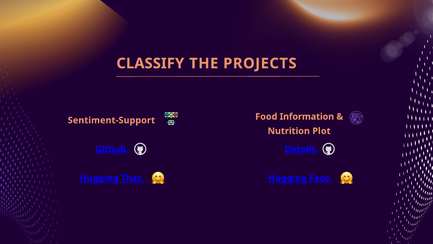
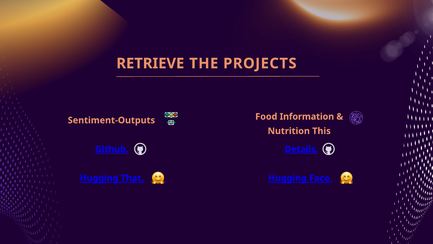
CLASSIFY: CLASSIFY -> RETRIEVE
Sentiment-Support: Sentiment-Support -> Sentiment-Outputs
Plot: Plot -> This
